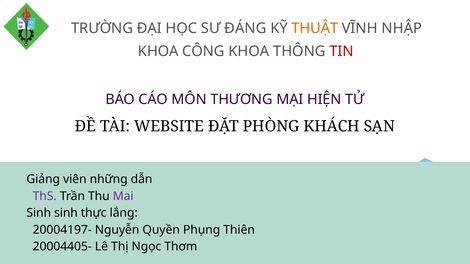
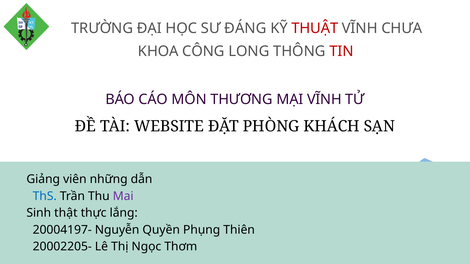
THUẬT colour: orange -> red
NHẬP: NHẬP -> CHƯA
CÔNG KHOA: KHOA -> LONG
MẠI HIỆN: HIỆN -> VĨNH
ThS colour: purple -> blue
Sinh sinh: sinh -> thật
20004405-: 20004405- -> 20002205-
